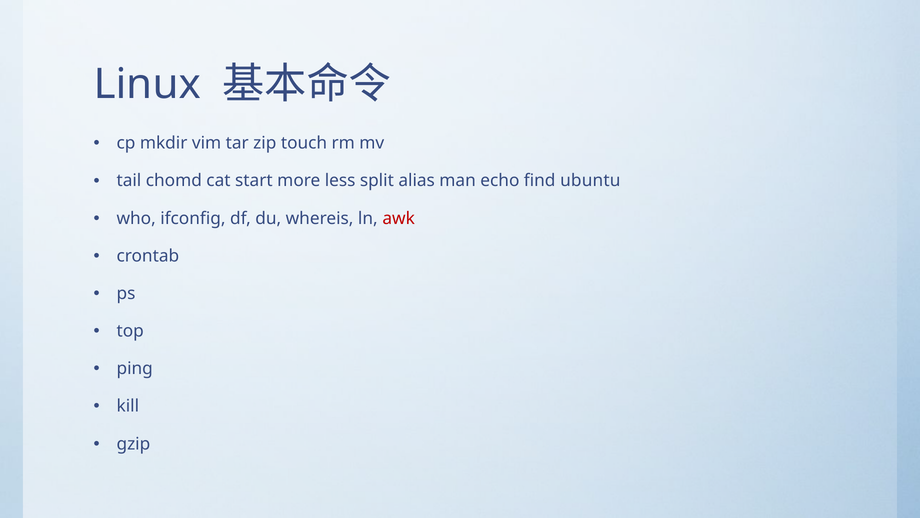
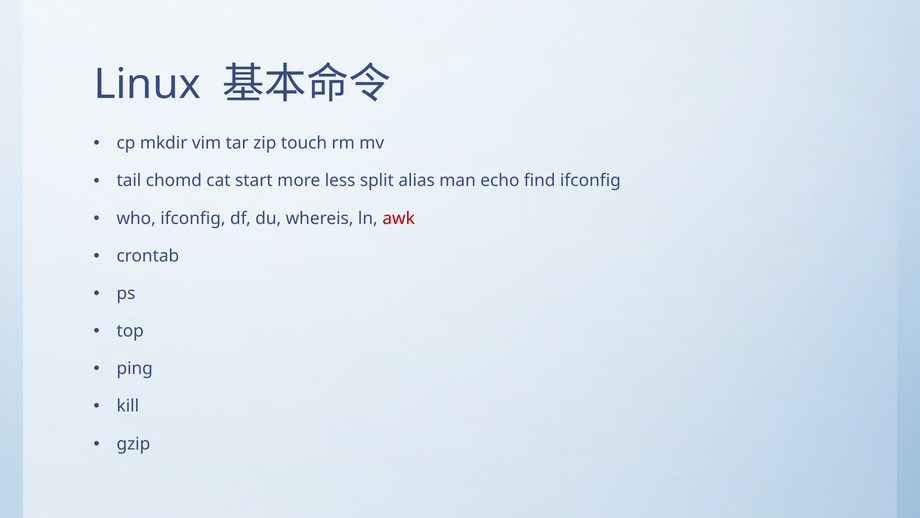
find ubuntu: ubuntu -> ifconfig
